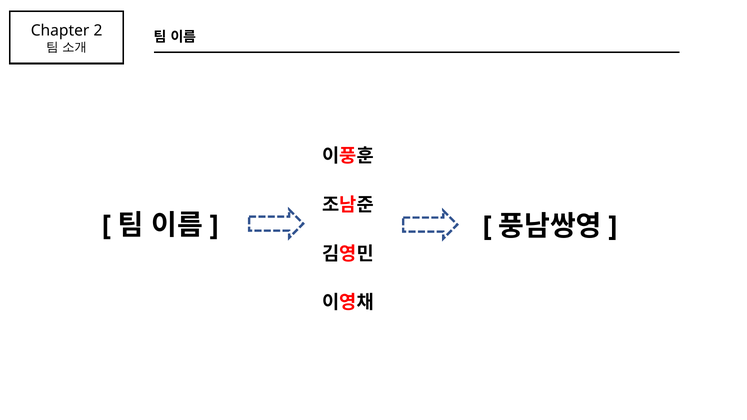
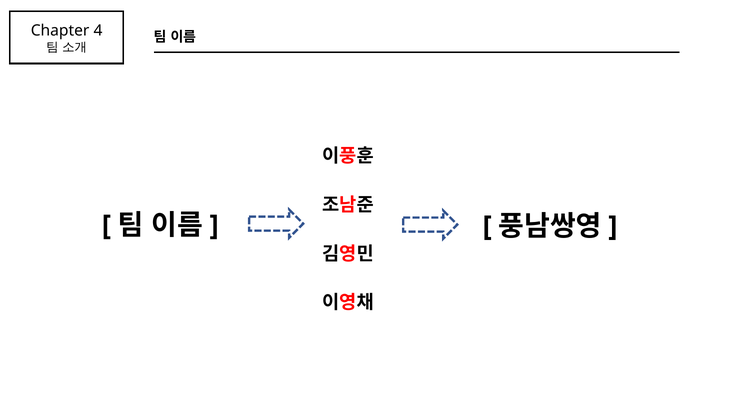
2: 2 -> 4
